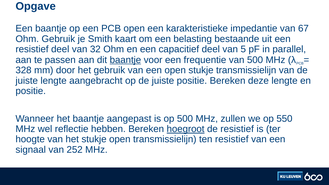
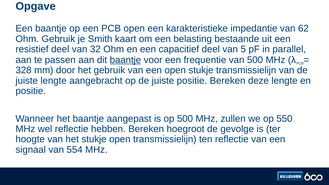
67: 67 -> 62
hoegroot underline: present -> none
de resistief: resistief -> gevolge
ten resistief: resistief -> reflectie
252: 252 -> 554
